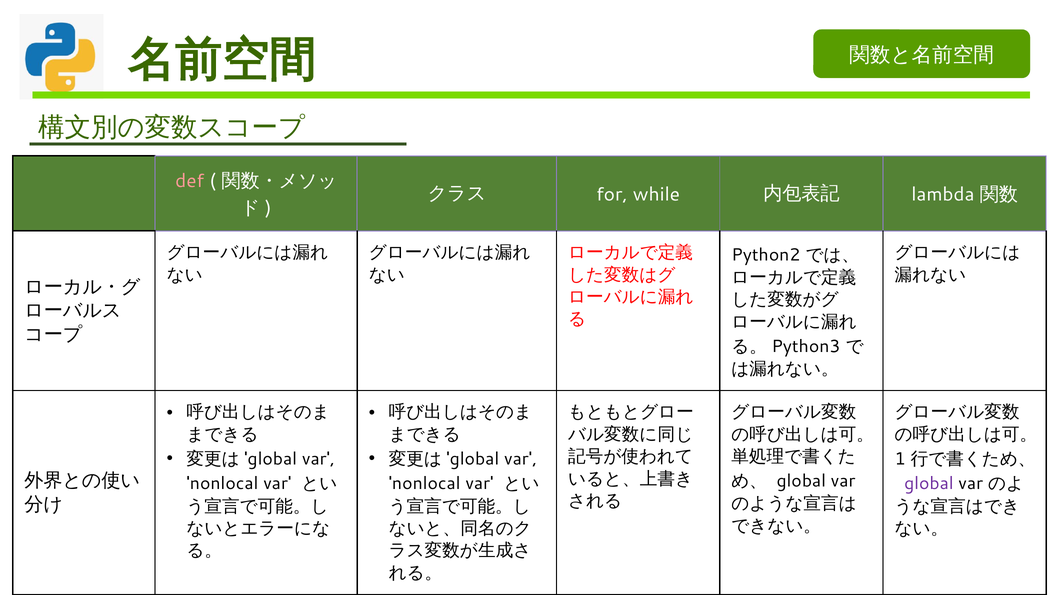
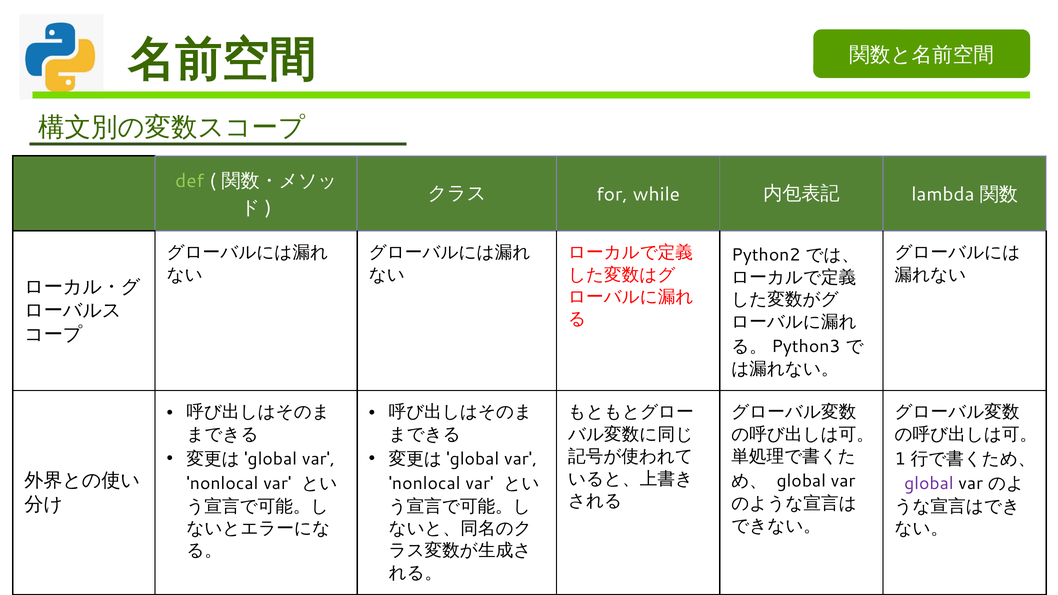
def colour: pink -> light green
